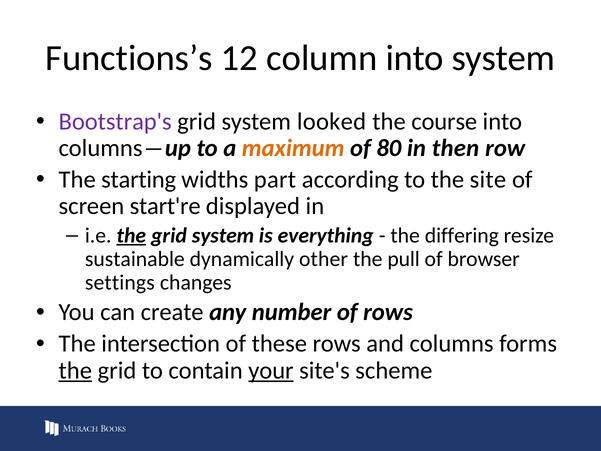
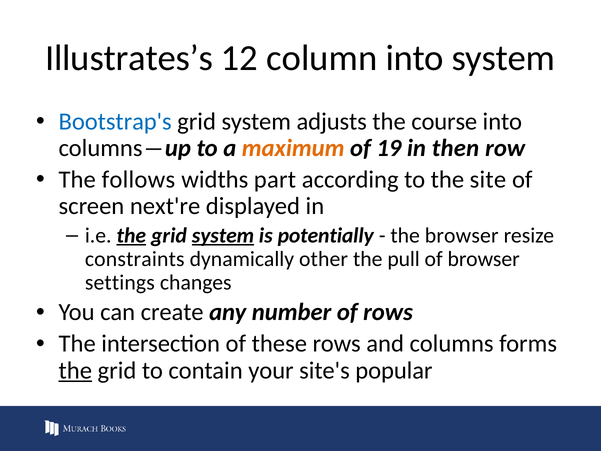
Functions’s: Functions’s -> Illustrates’s
Bootstrap's colour: purple -> blue
looked: looked -> adjusts
80: 80 -> 19
starting: starting -> follows
start're: start're -> next're
system at (223, 235) underline: none -> present
everything: everything -> potentially
the differing: differing -> browser
sustainable: sustainable -> constraints
your underline: present -> none
scheme: scheme -> popular
